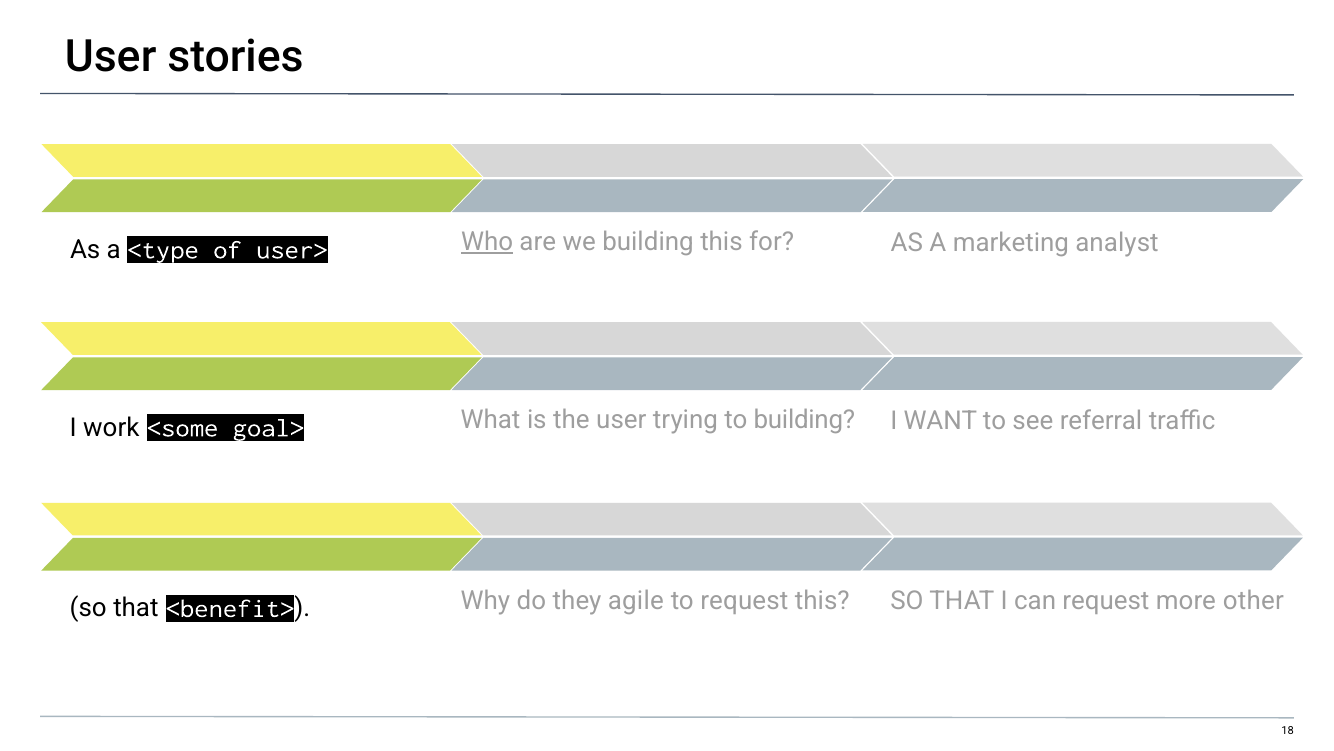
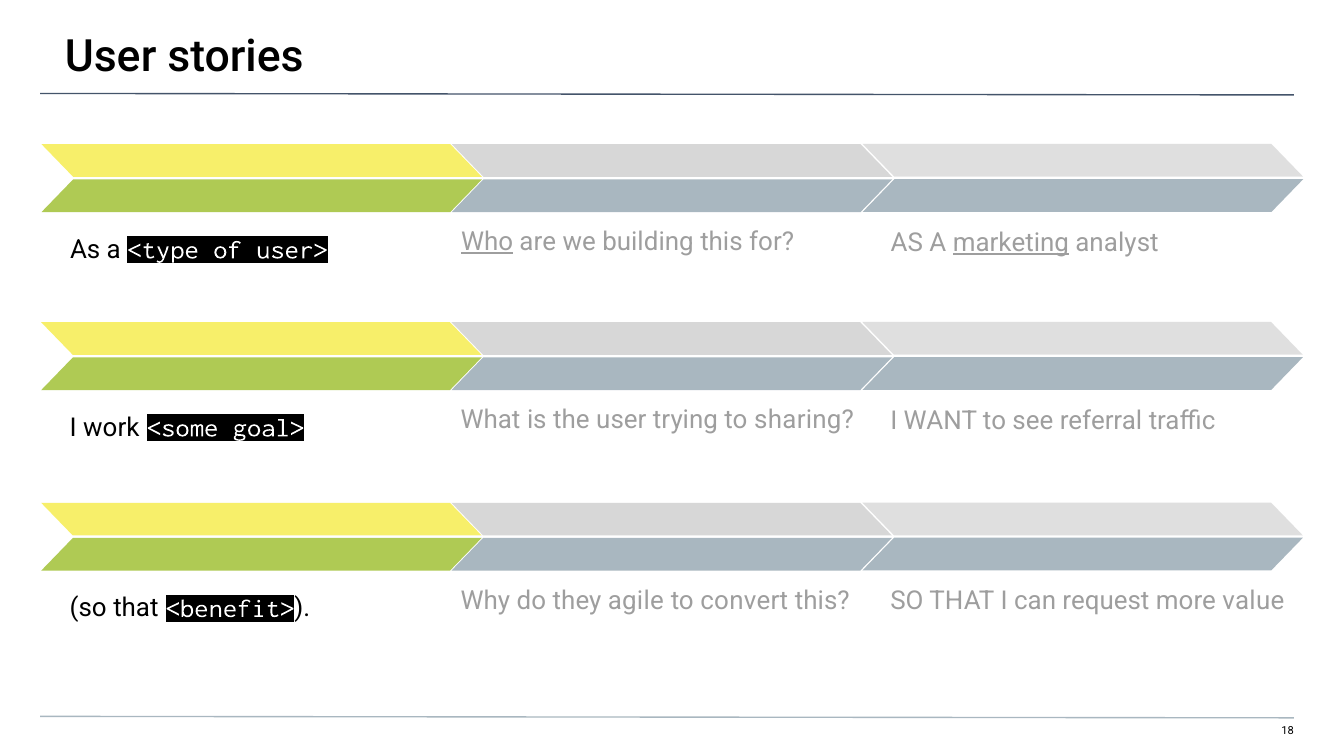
marketing underline: none -> present
to building: building -> sharing
to request: request -> convert
other: other -> value
